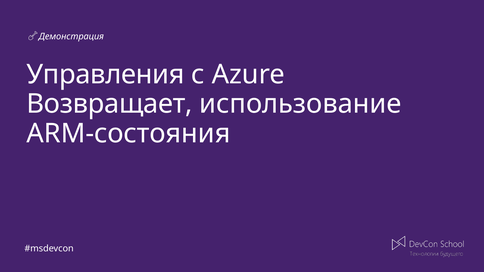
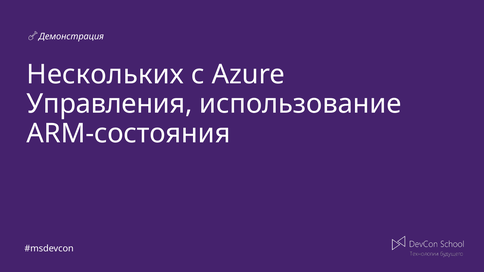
Управления: Управления -> Нескольких
Возвращает: Возвращает -> Управления
